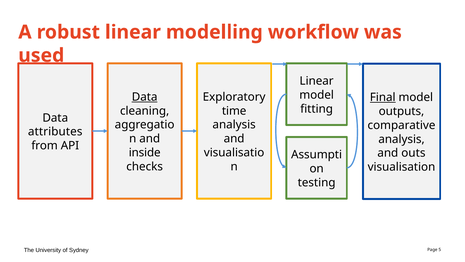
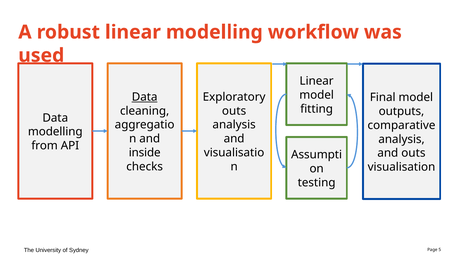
Final underline: present -> none
time at (234, 111): time -> outs
attributes at (55, 132): attributes -> modelling
